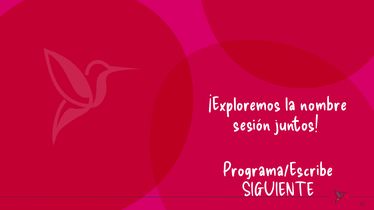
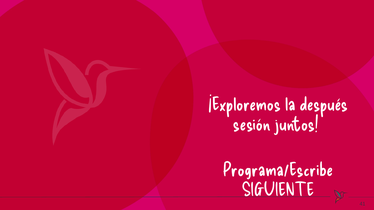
nombre: nombre -> después
